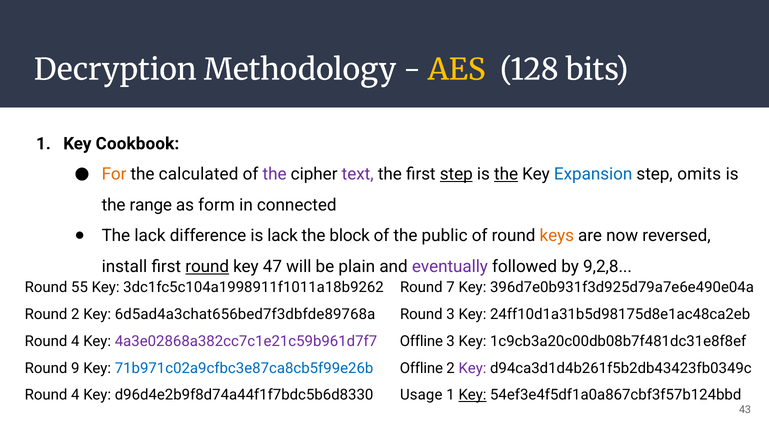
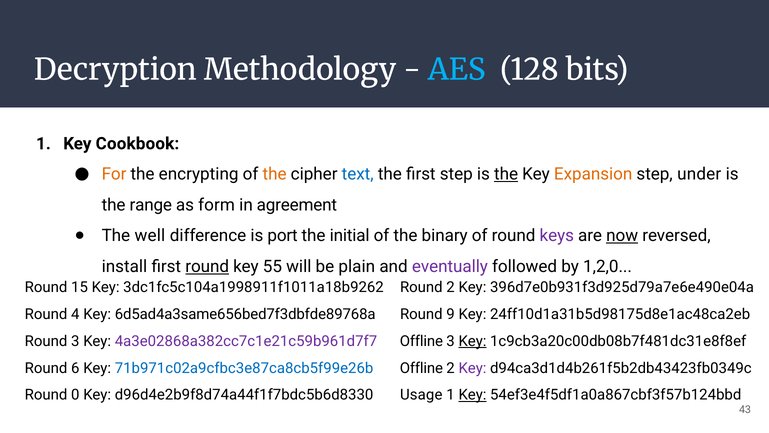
AES colour: yellow -> light blue
calculated: calculated -> encrypting
the at (275, 174) colour: purple -> orange
text colour: purple -> blue
step at (456, 174) underline: present -> none
Expansion colour: blue -> orange
omits: omits -> under
connected: connected -> agreement
The lack: lack -> well
is lack: lack -> port
block: block -> initial
public: public -> binary
keys colour: orange -> purple
now underline: none -> present
47: 47 -> 55
9,2,8: 9,2,8 -> 1,2,0
55: 55 -> 15
Round 7: 7 -> 2
Round 2: 2 -> 4
6d5ad4a3chat656bed7f3dbfde89768a: 6d5ad4a3chat656bed7f3dbfde89768a -> 6d5ad4a3same656bed7f3dbfde89768a
Round 3: 3 -> 9
4 at (75, 341): 4 -> 3
Key at (472, 341) underline: none -> present
9: 9 -> 6
4 at (75, 395): 4 -> 0
